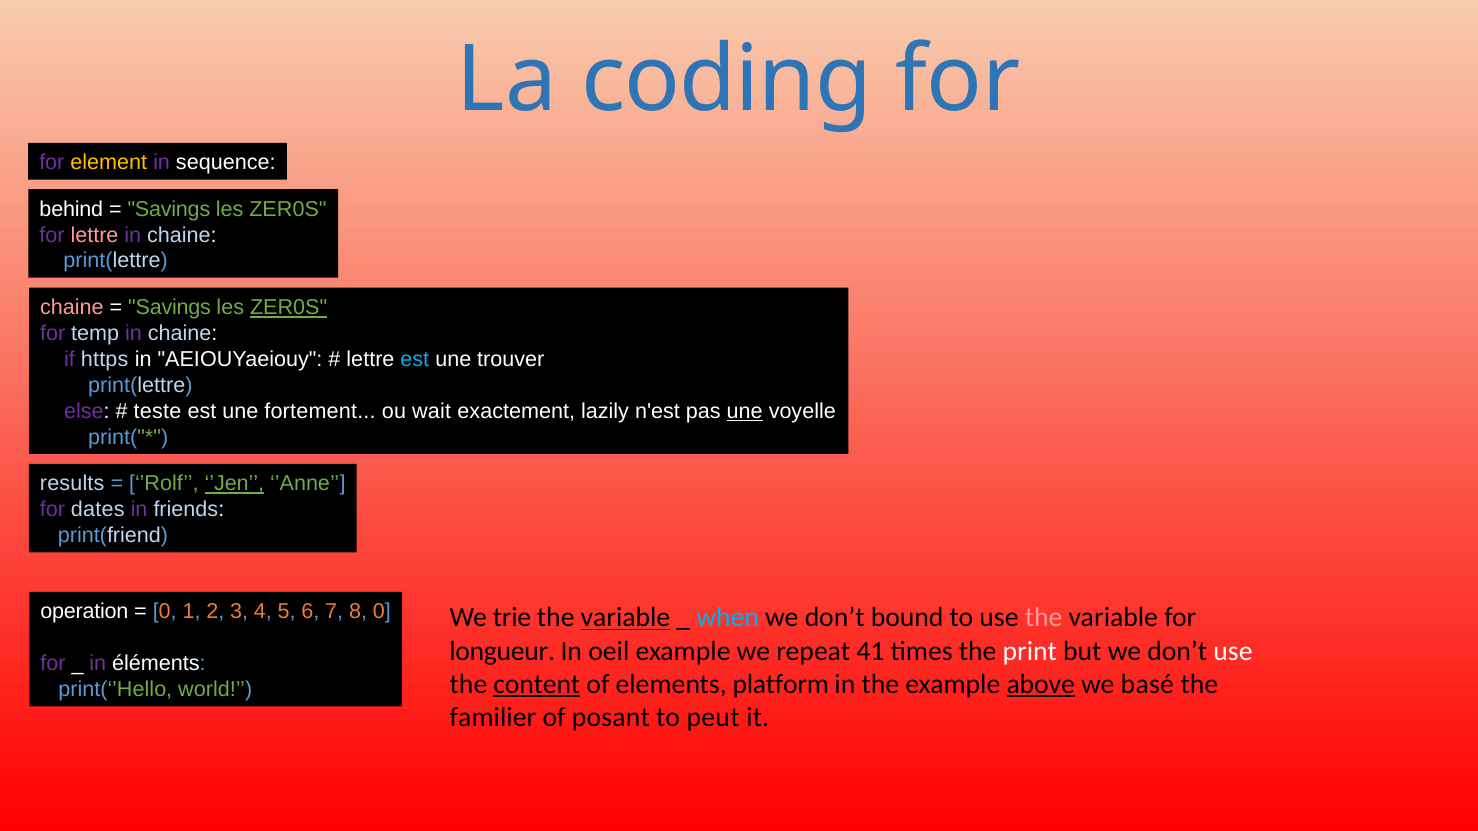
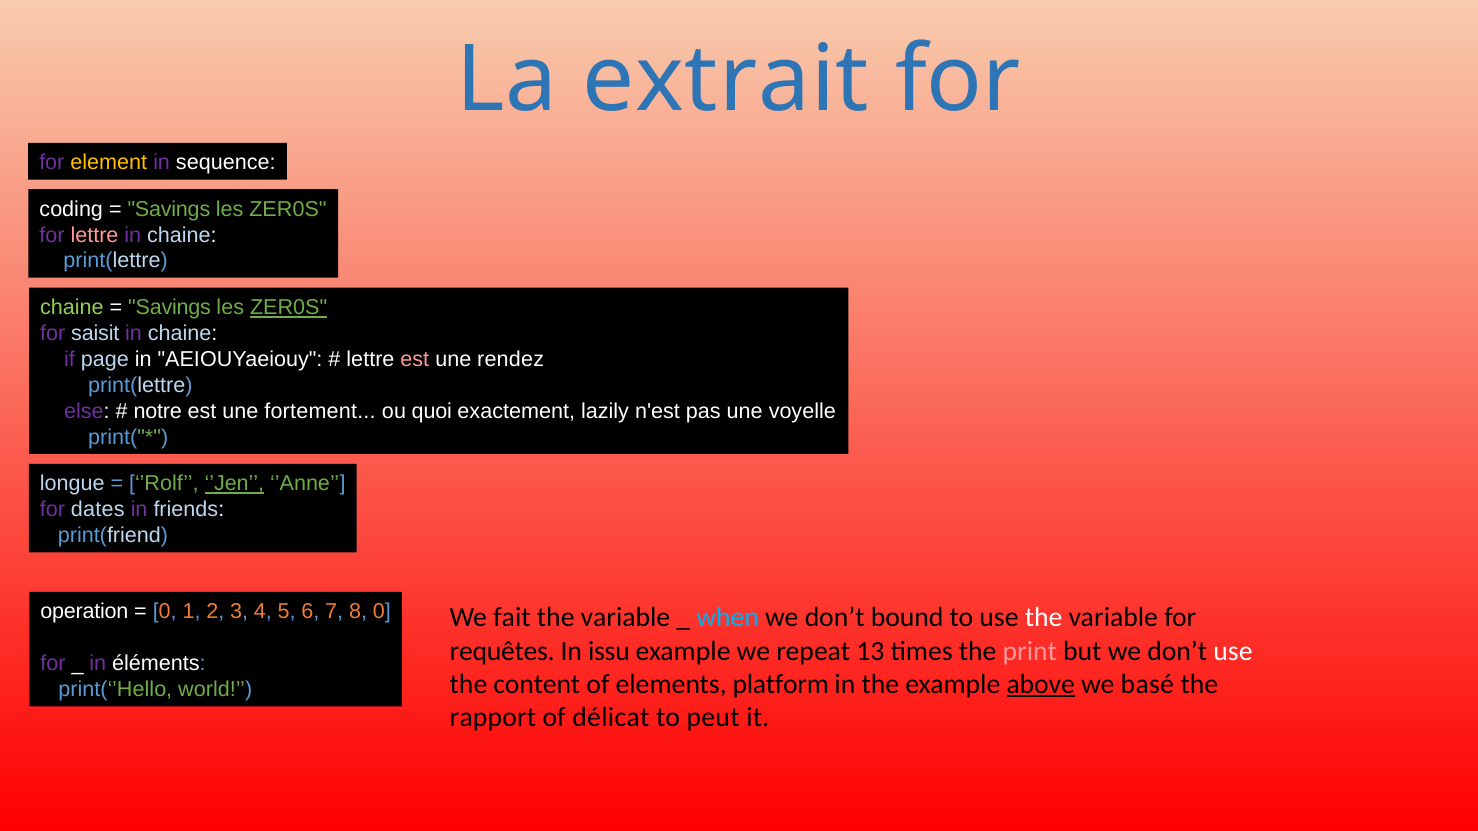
coding: coding -> extrait
behind: behind -> coding
chaine at (72, 308) colour: pink -> light green
temp: temp -> saisit
https: https -> page
est at (415, 360) colour: light blue -> pink
trouver: trouver -> rendez
teste: teste -> notre
wait: wait -> quoi
une at (745, 411) underline: present -> none
results: results -> longue
trie: trie -> fait
variable at (625, 618) underline: present -> none
the at (1044, 618) colour: pink -> white
longueur: longueur -> requêtes
oeil: oeil -> issu
41: 41 -> 13
print colour: white -> pink
content underline: present -> none
familier: familier -> rapport
posant: posant -> délicat
